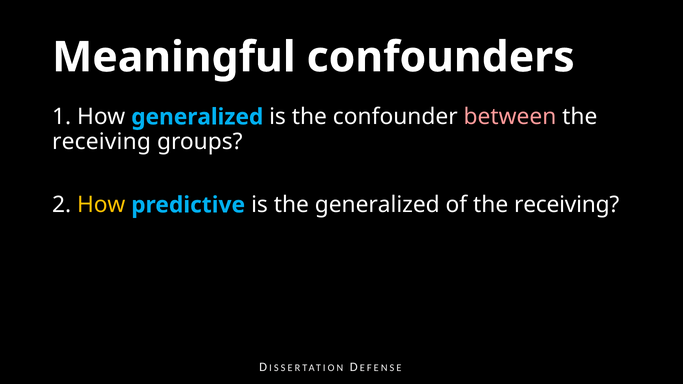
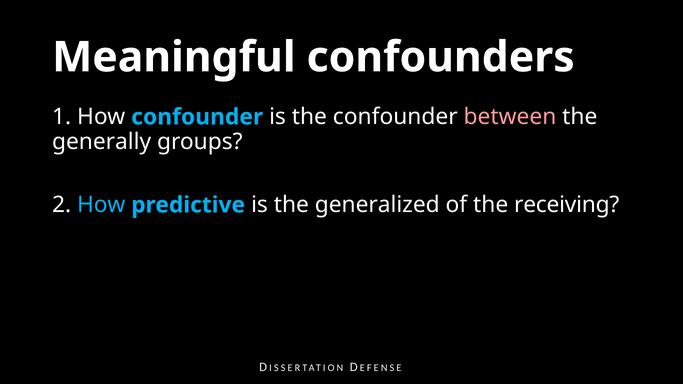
How generalized: generalized -> confounder
receiving at (102, 142): receiving -> generally
How at (101, 205) colour: yellow -> light blue
